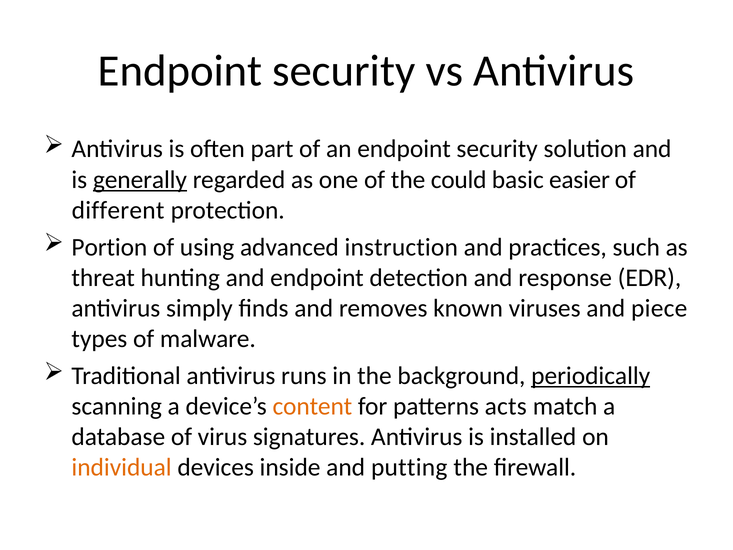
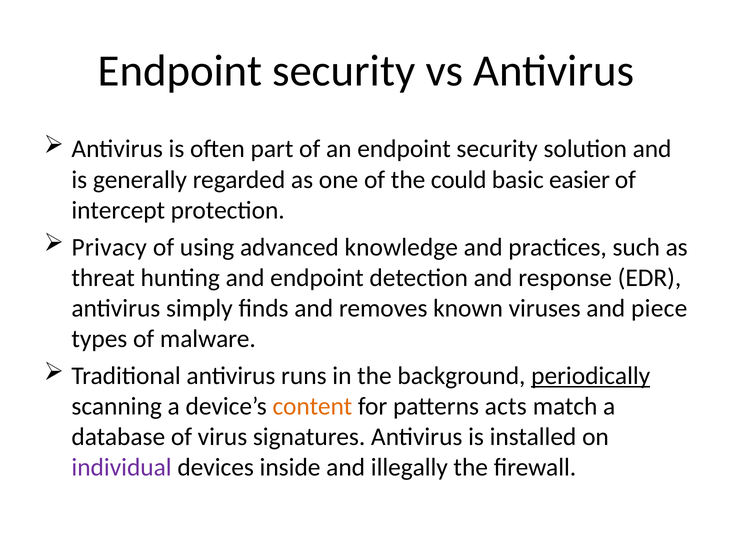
generally underline: present -> none
different: different -> intercept
Portion: Portion -> Privacy
instruction: instruction -> knowledge
individual colour: orange -> purple
putting: putting -> illegally
